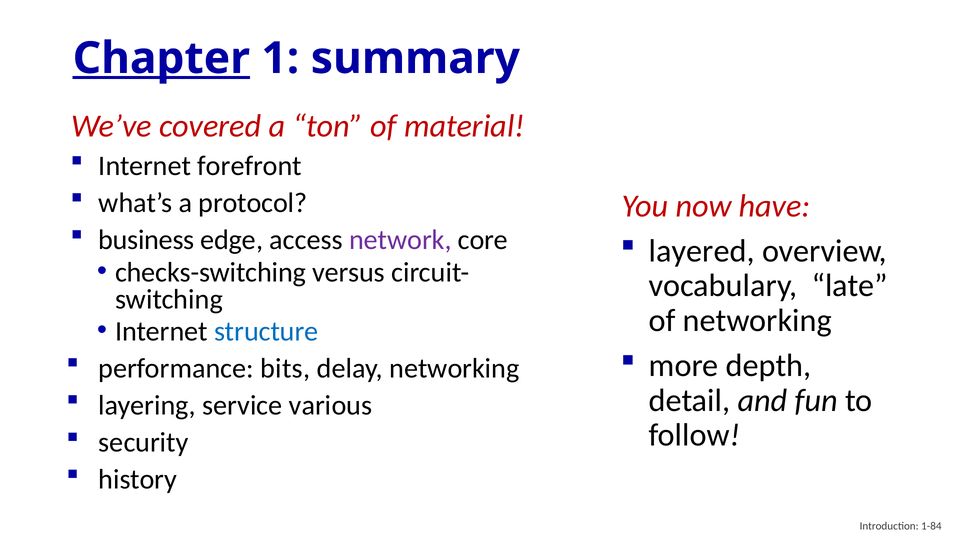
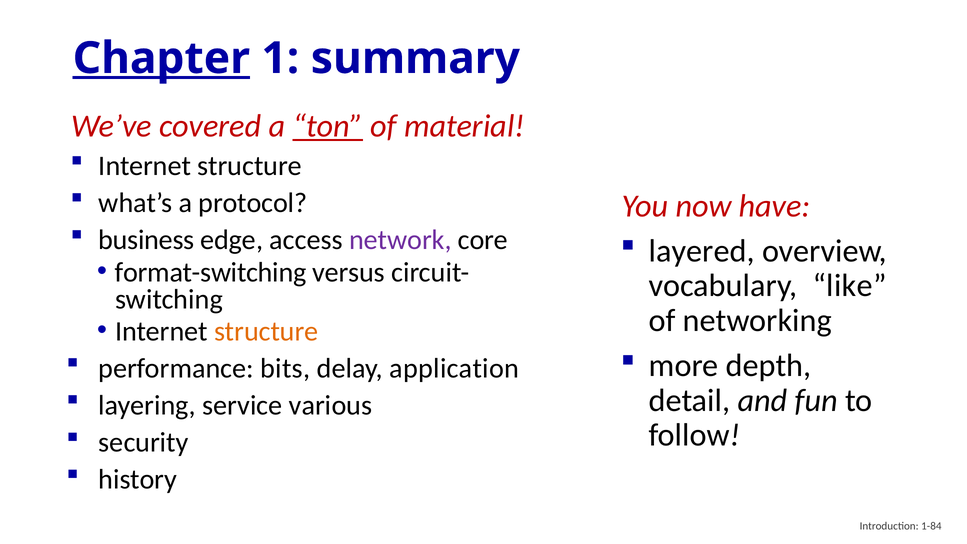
ton underline: none -> present
forefront at (250, 166): forefront -> structure
checks-switching: checks-switching -> format-switching
late: late -> like
structure at (266, 331) colour: blue -> orange
delay networking: networking -> application
